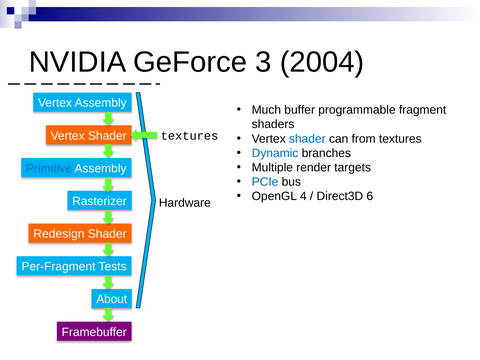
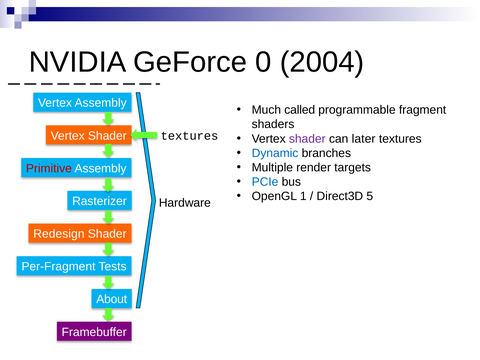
3: 3 -> 0
buffer: buffer -> called
shader at (307, 139) colour: blue -> purple
from: from -> later
Primitive colour: blue -> red
4: 4 -> 1
6: 6 -> 5
